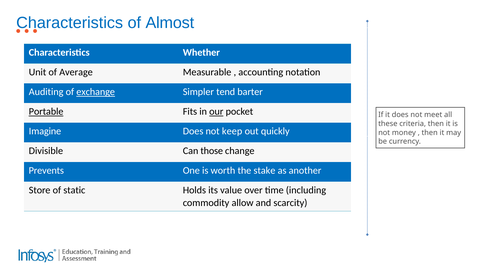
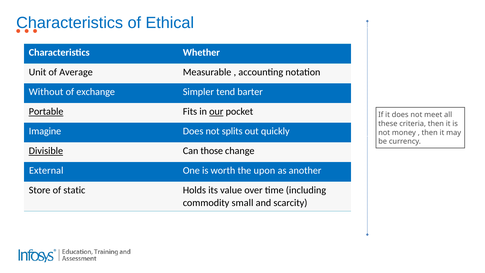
Almost: Almost -> Ethical
Auditing: Auditing -> Without
exchange underline: present -> none
keep: keep -> splits
Divisible underline: none -> present
Prevents: Prevents -> External
stake: stake -> upon
allow: allow -> small
